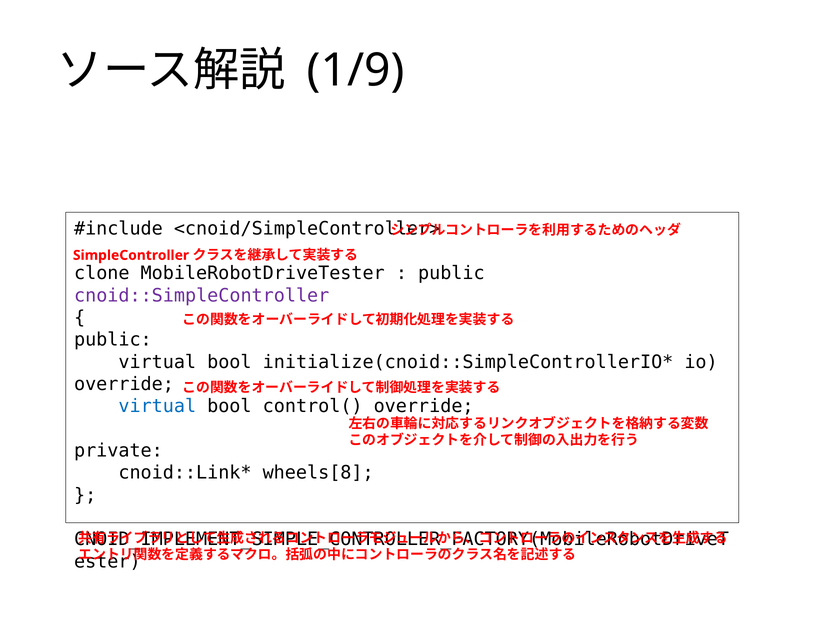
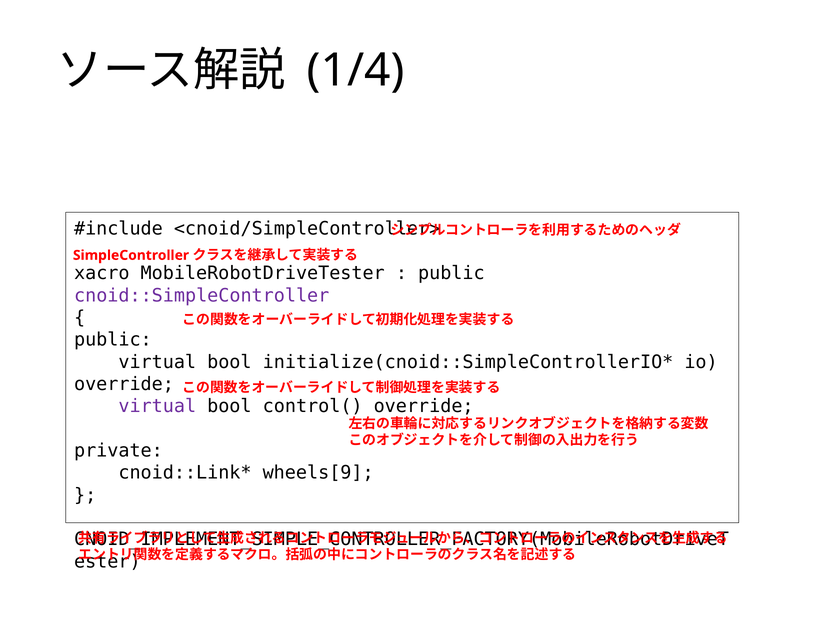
1/9: 1/9 -> 1/4
clone: clone -> xacro
virtual at (157, 406) colour: blue -> purple
wheels[8: wheels[8 -> wheels[9
